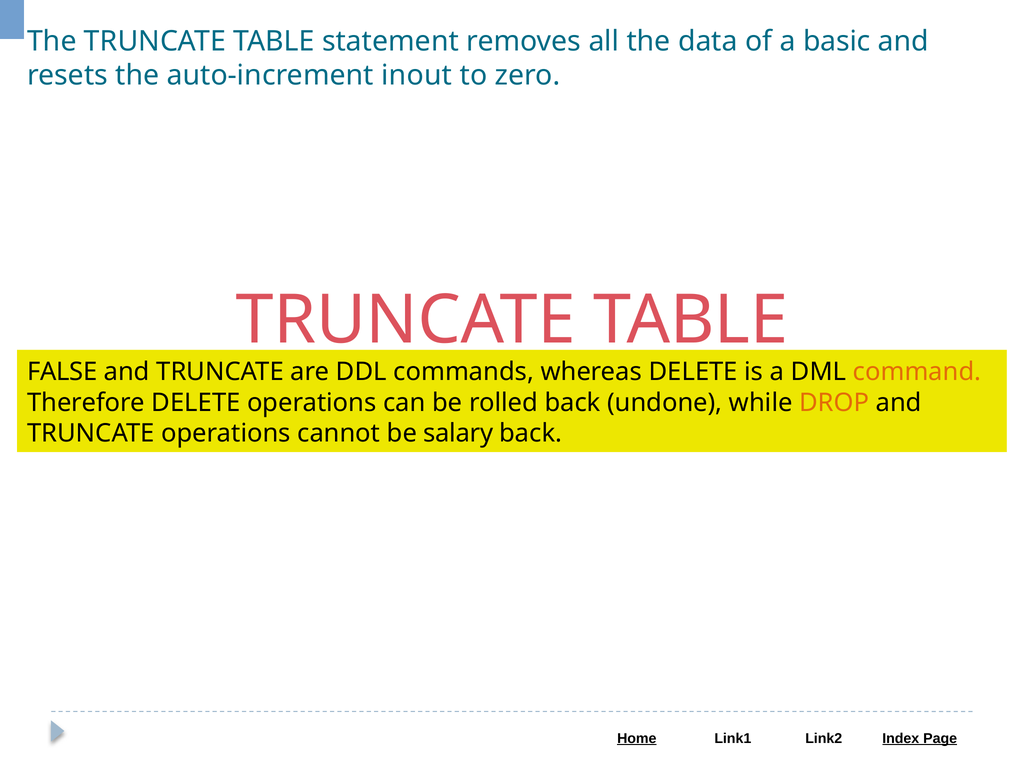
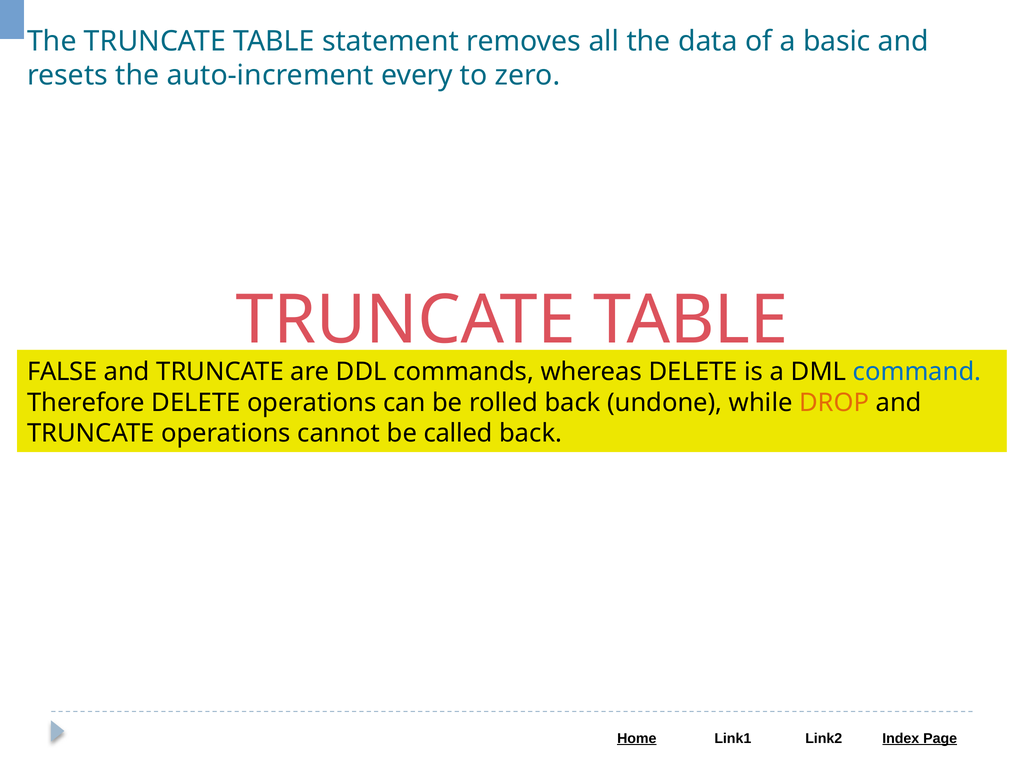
inout: inout -> every
command colour: orange -> blue
salary: salary -> called
